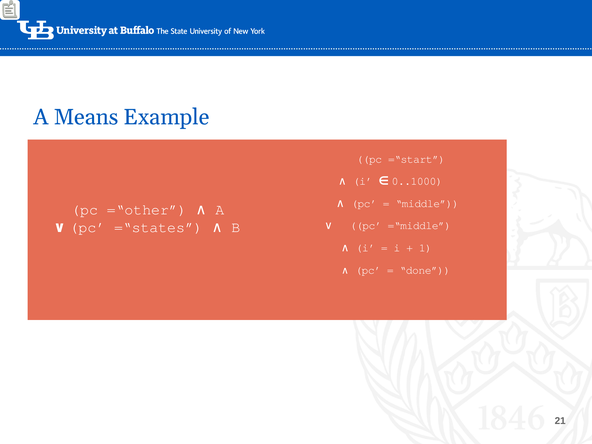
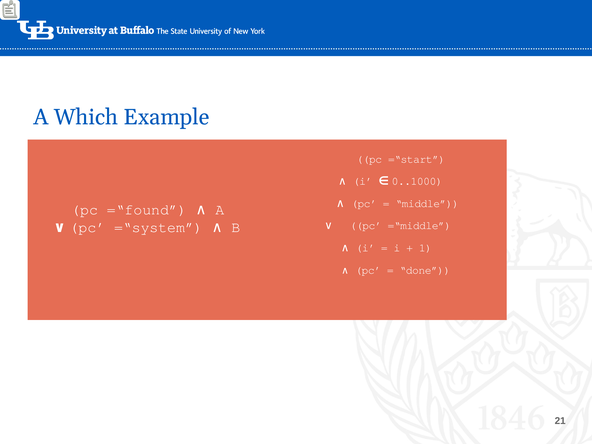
Means: Means -> Which
=“other: =“other -> =“found
=“states: =“states -> =“system
